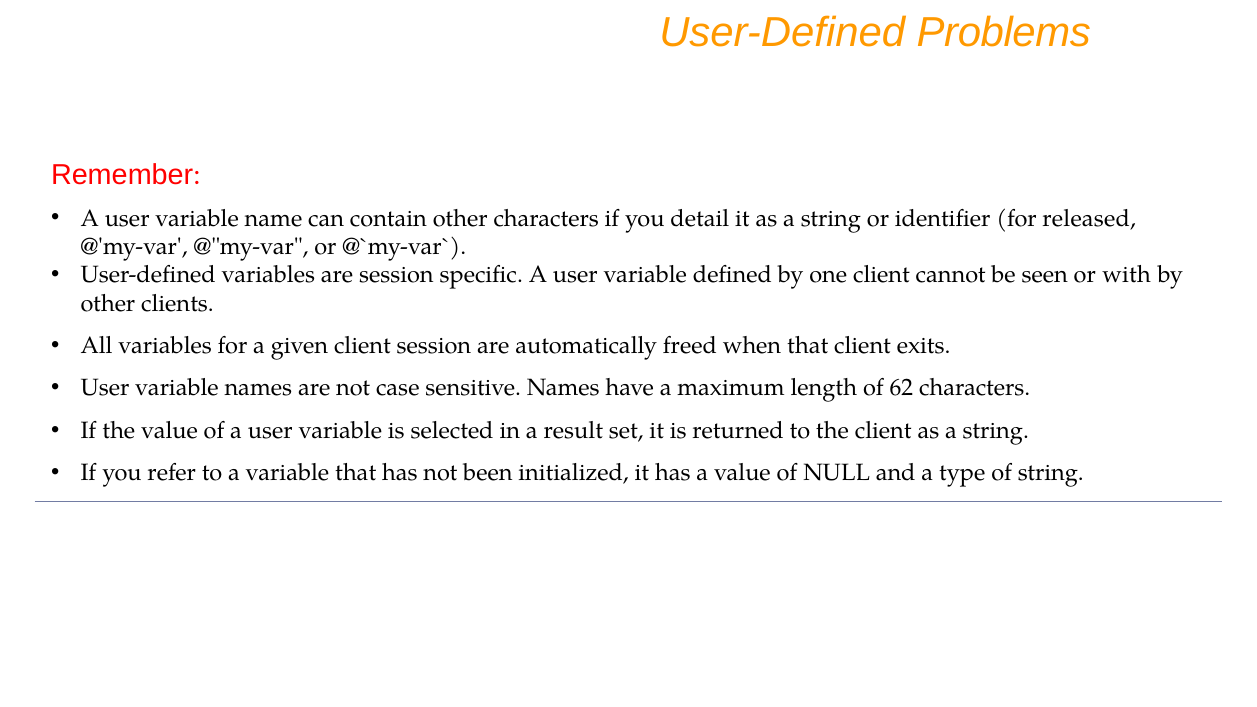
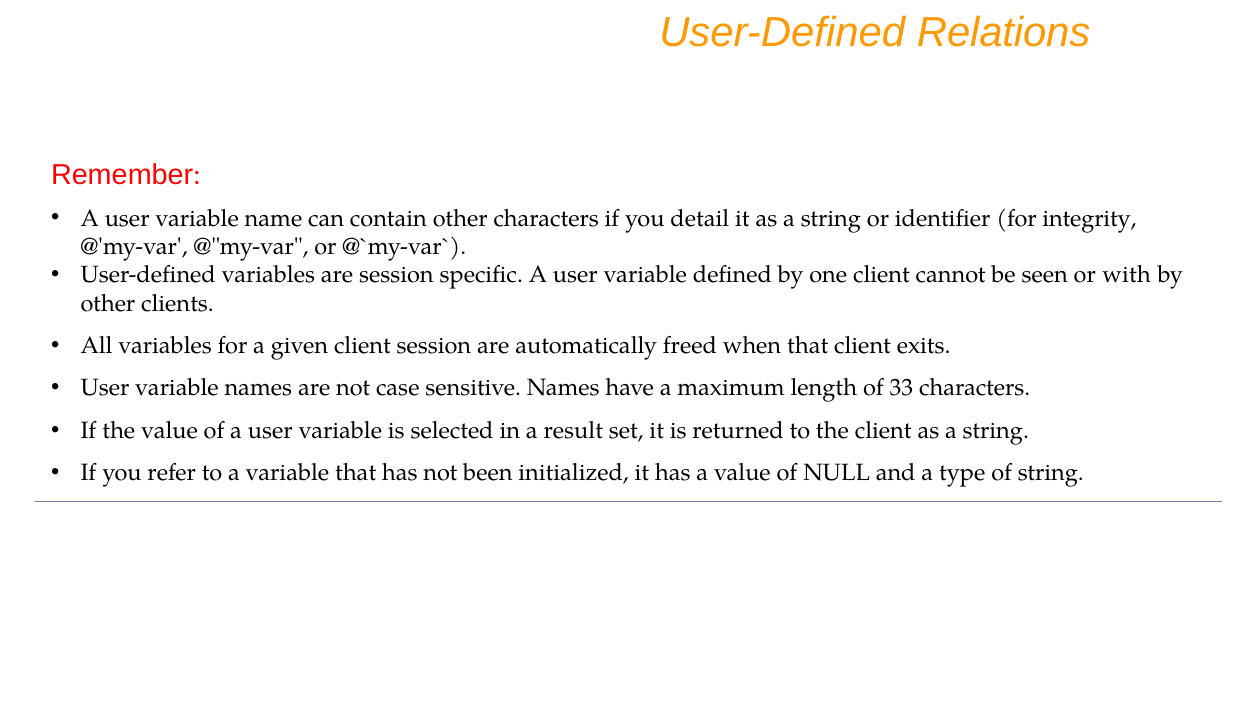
Problems: Problems -> Relations
released: released -> integrity
62: 62 -> 33
